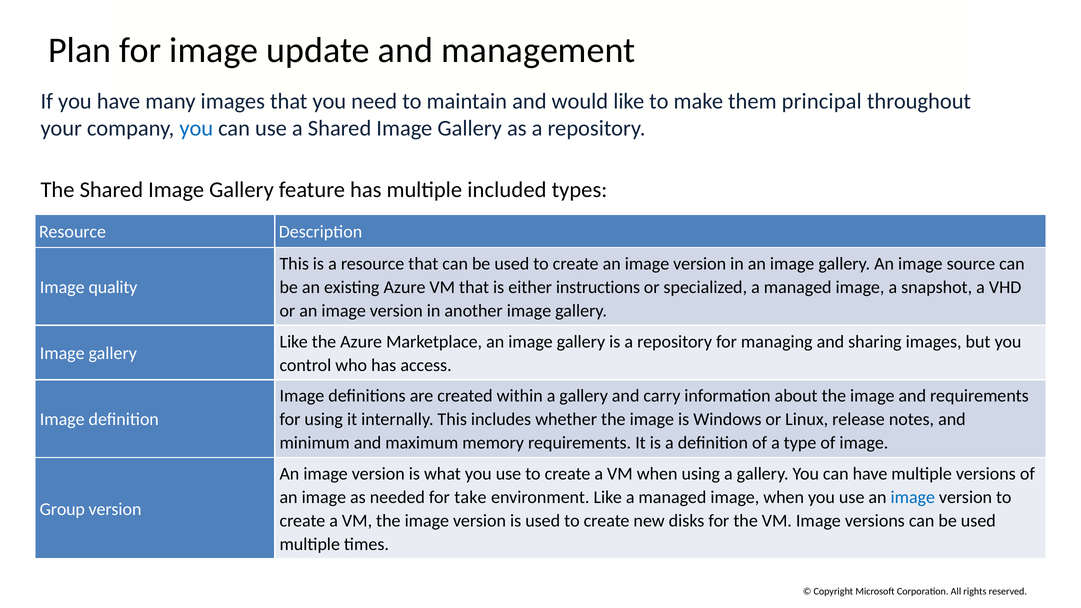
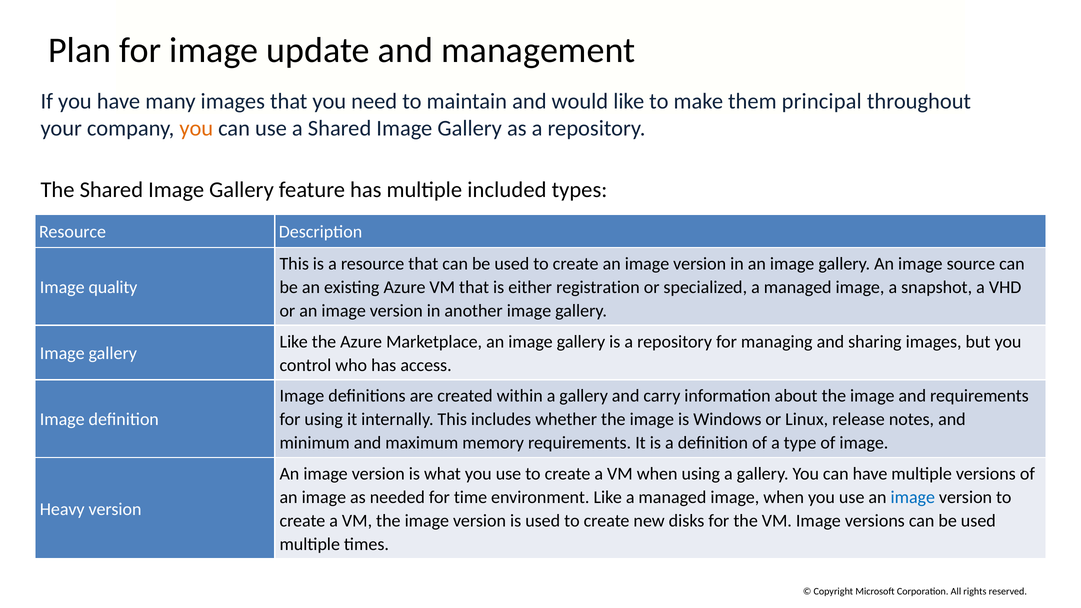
you at (196, 128) colour: blue -> orange
instructions: instructions -> registration
take: take -> time
Group: Group -> Heavy
